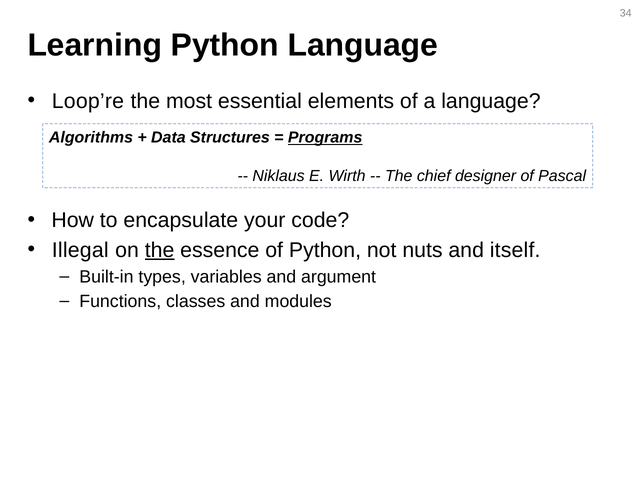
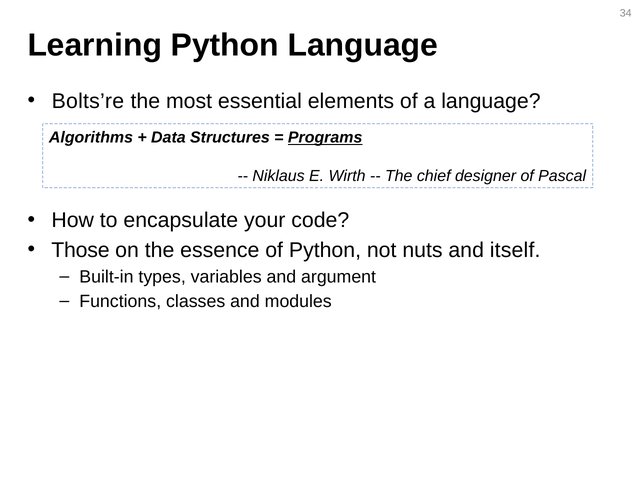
Loop’re: Loop’re -> Bolts’re
Illegal: Illegal -> Those
the at (160, 250) underline: present -> none
